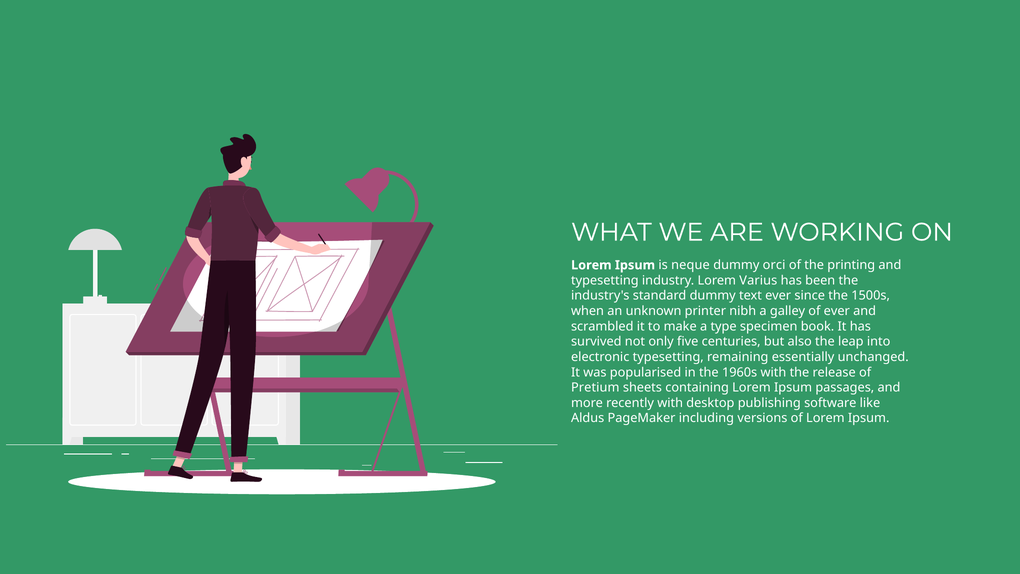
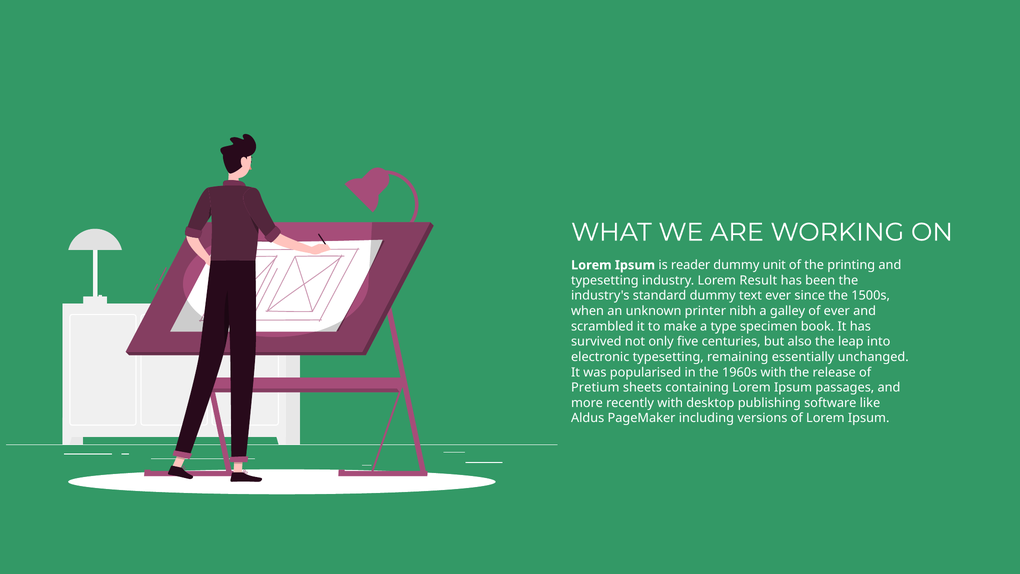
neque: neque -> reader
orci: orci -> unit
Varius: Varius -> Result
